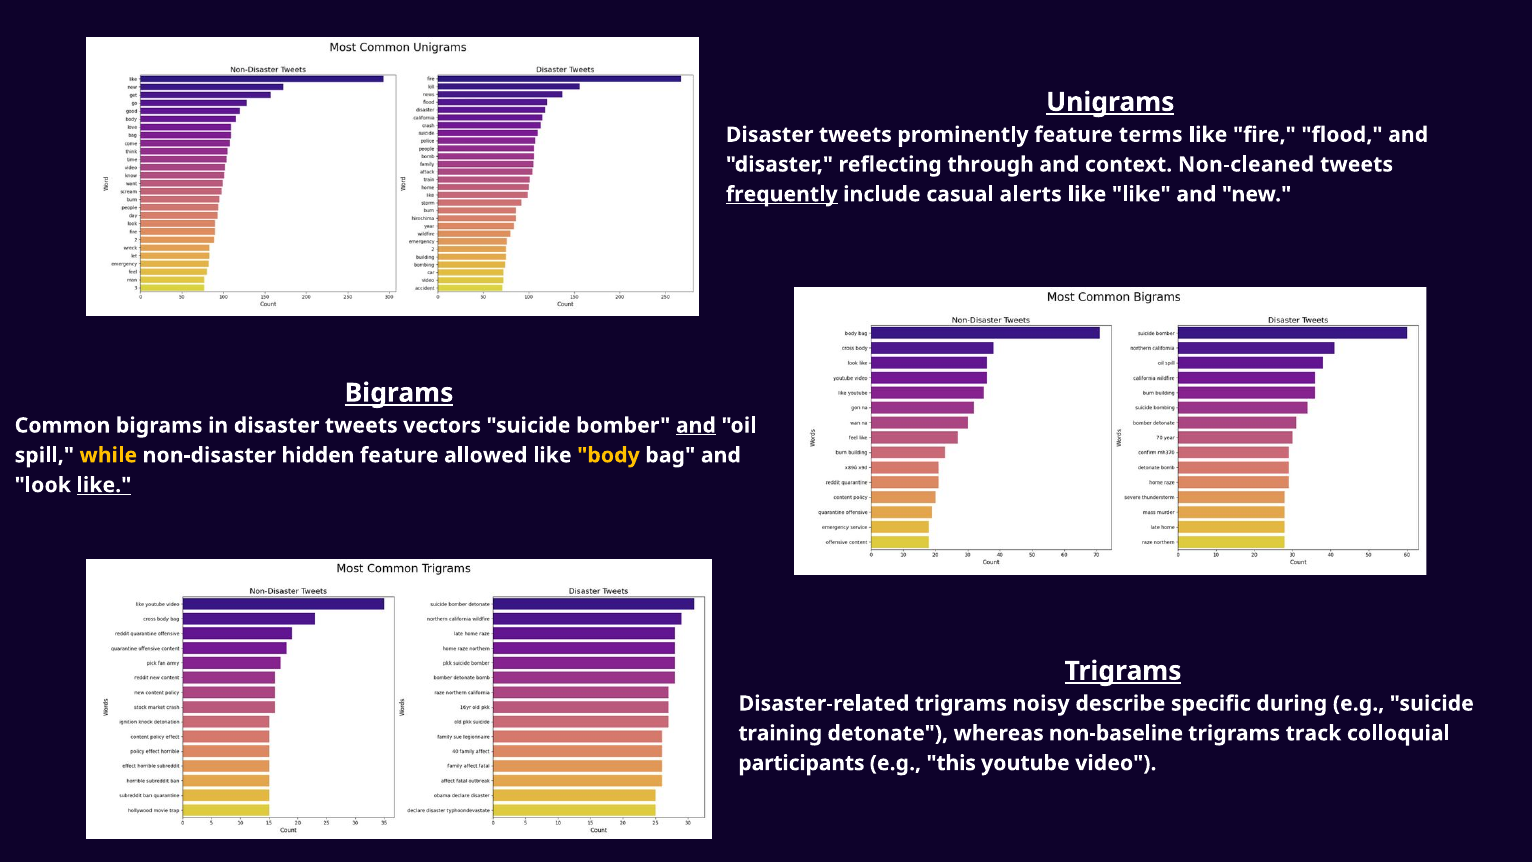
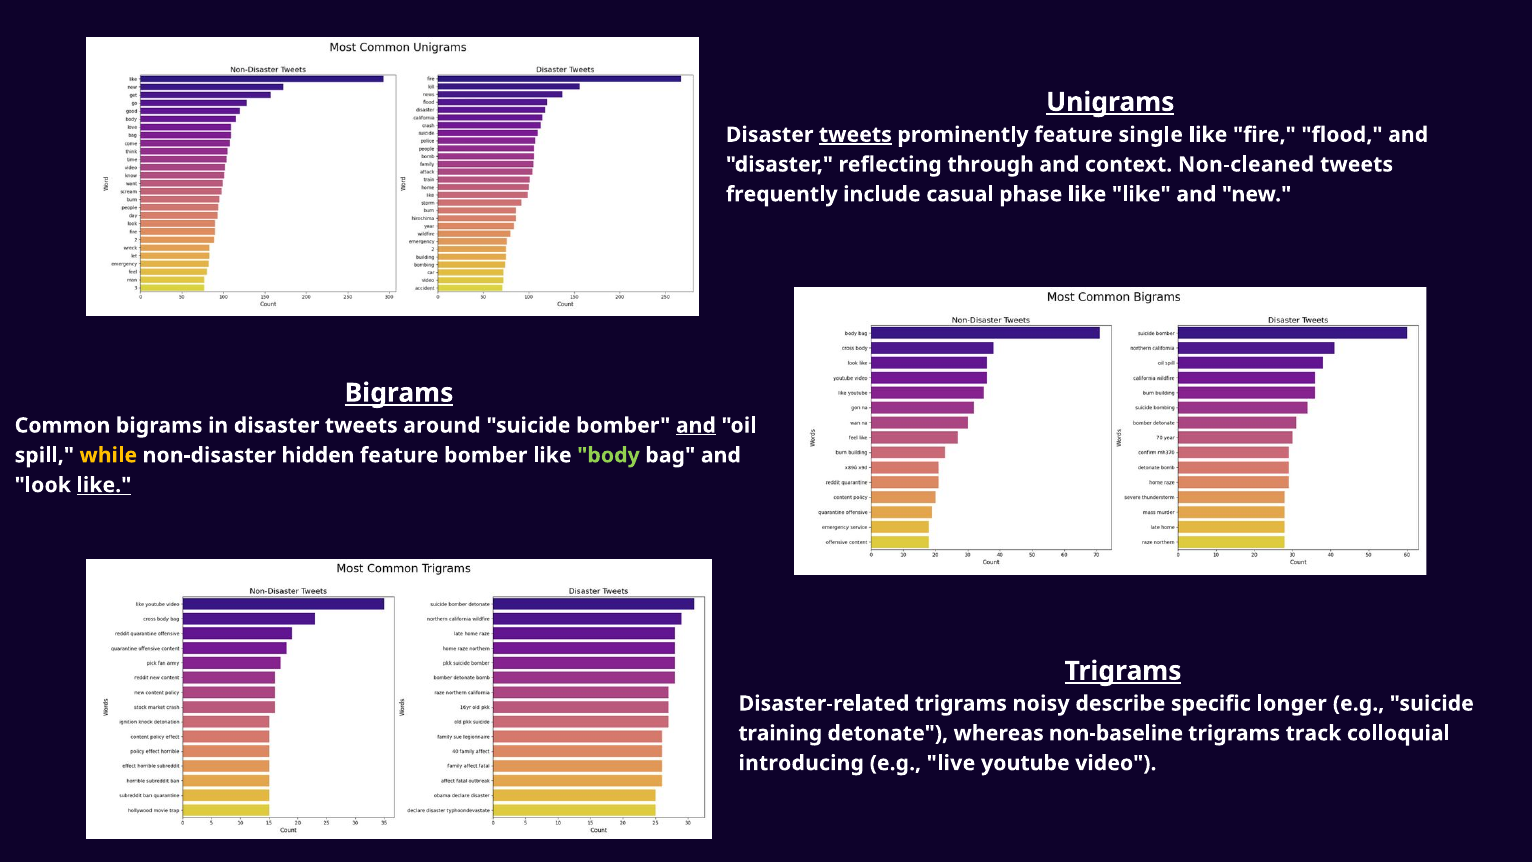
tweets at (855, 135) underline: none -> present
terms: terms -> single
frequently underline: present -> none
alerts: alerts -> phase
vectors: vectors -> around
feature allowed: allowed -> bomber
body colour: yellow -> light green
during: during -> longer
participants: participants -> introducing
this: this -> live
